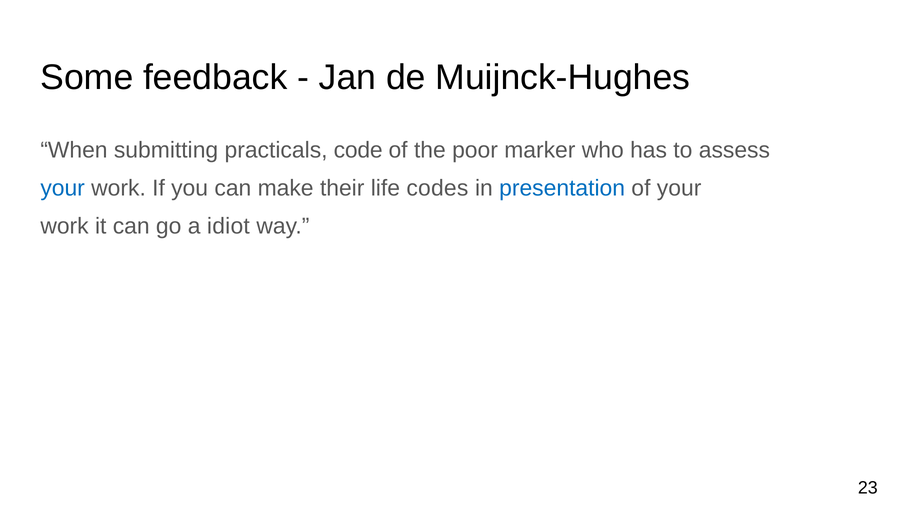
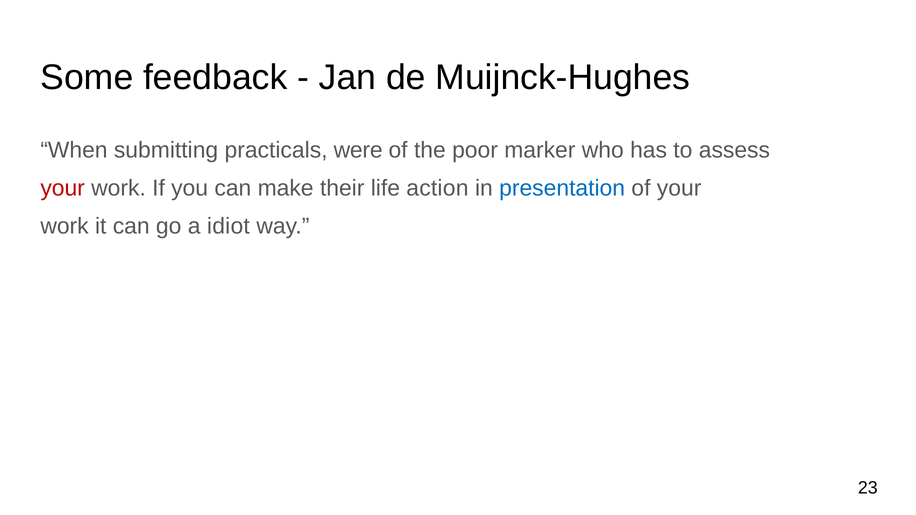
code: code -> were
your at (63, 188) colour: blue -> red
codes: codes -> action
